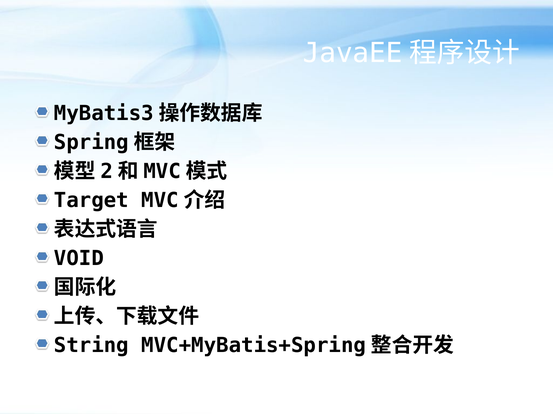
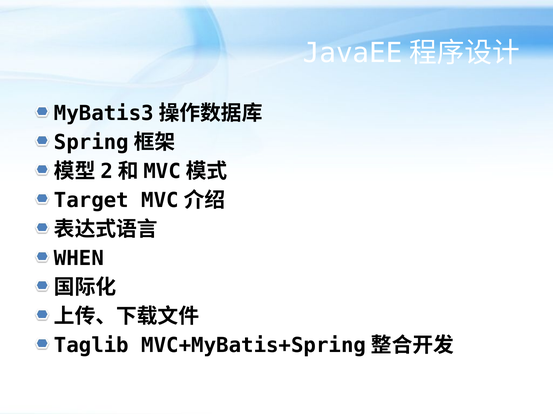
VOID: VOID -> WHEN
String: String -> Taglib
